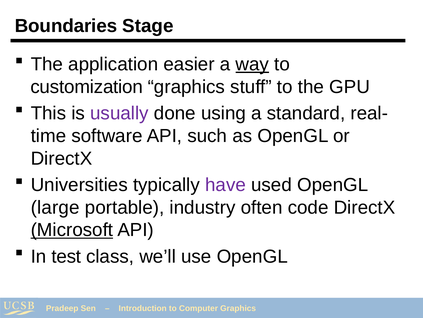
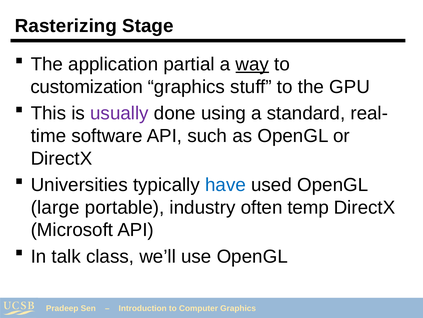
Boundaries: Boundaries -> Rasterizing
easier: easier -> partial
have colour: purple -> blue
code: code -> temp
Microsoft underline: present -> none
test: test -> talk
